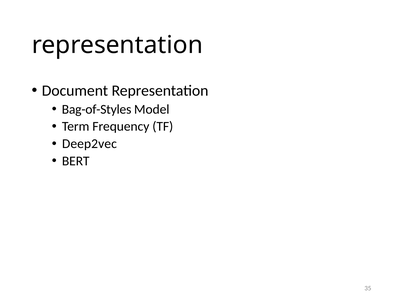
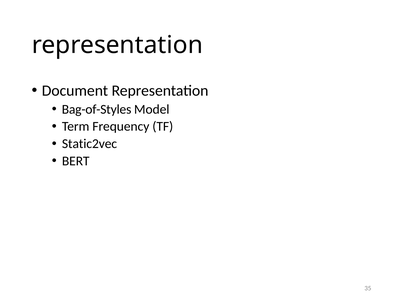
Deep2vec: Deep2vec -> Static2vec
